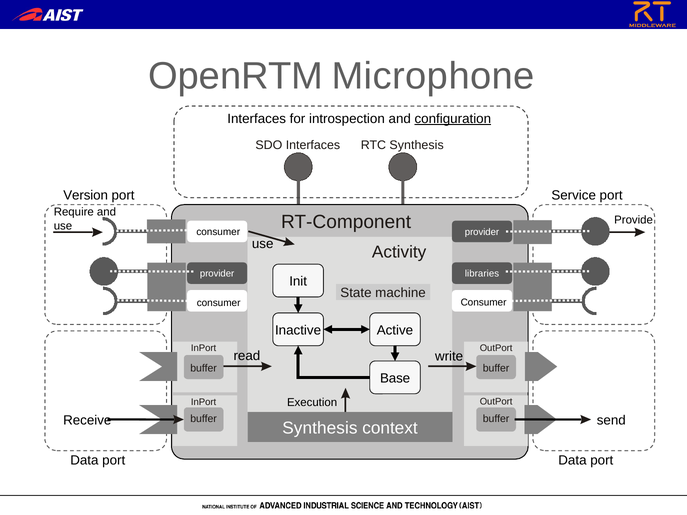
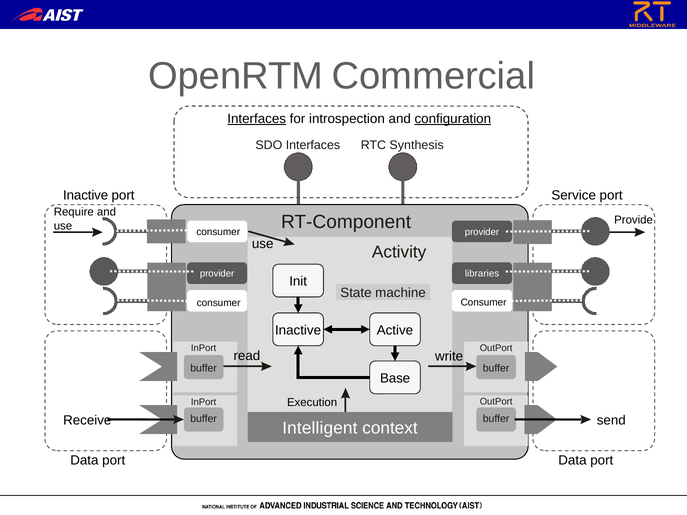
Microphone: Microphone -> Commercial
Interfaces at (257, 119) underline: none -> present
Version at (86, 196): Version -> Inactive
Synthesis at (320, 428): Synthesis -> Intelligent
